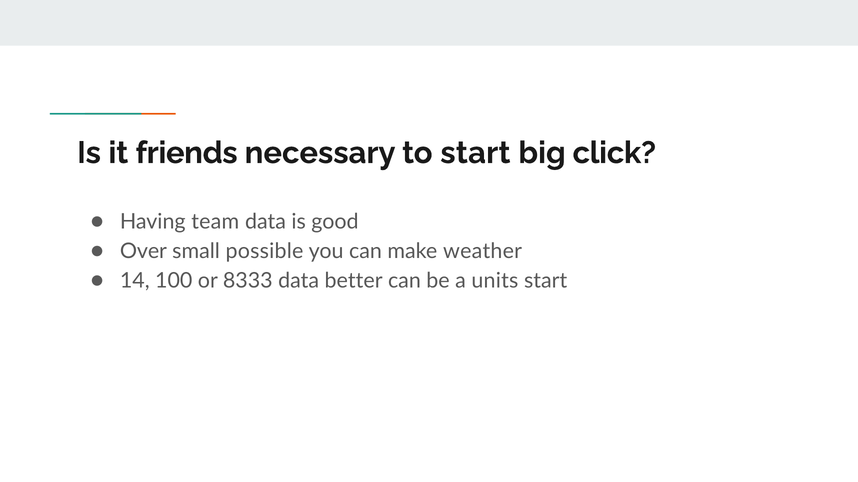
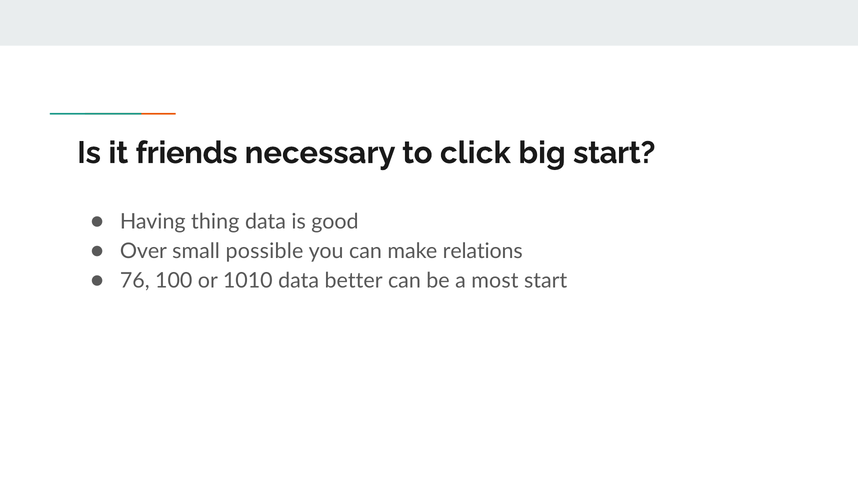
to start: start -> click
big click: click -> start
team: team -> thing
weather: weather -> relations
14: 14 -> 76
8333: 8333 -> 1010
units: units -> most
